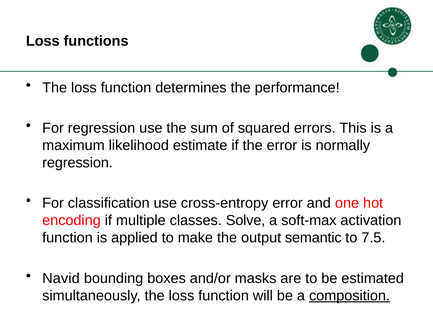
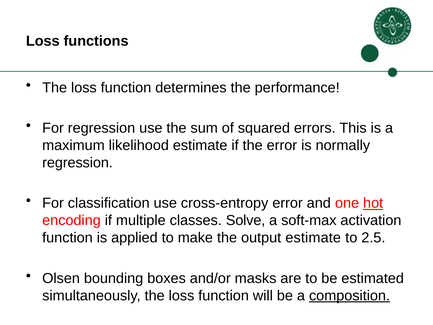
hot underline: none -> present
output semantic: semantic -> estimate
7.5: 7.5 -> 2.5
Navid: Navid -> Olsen
